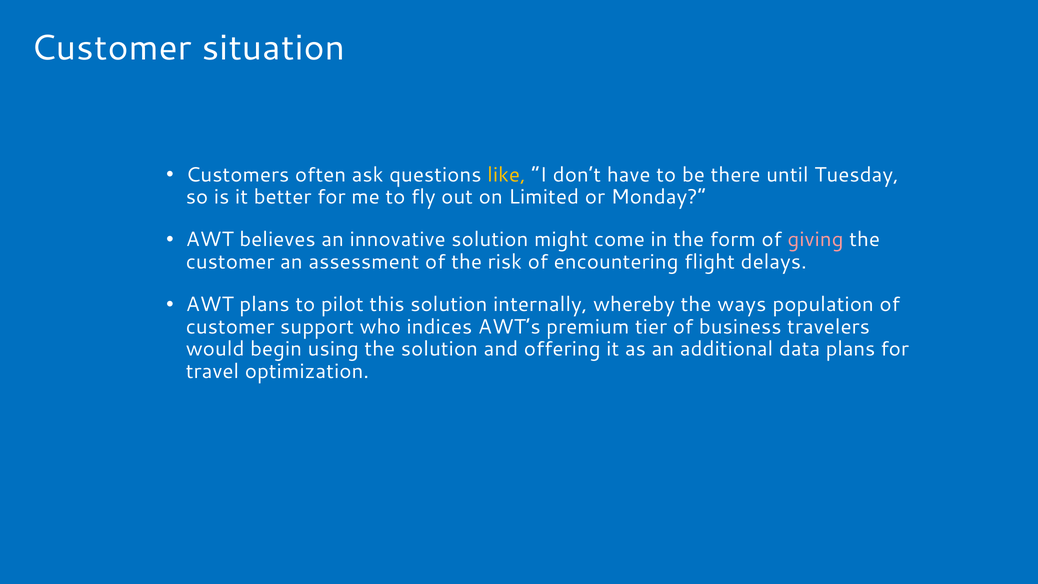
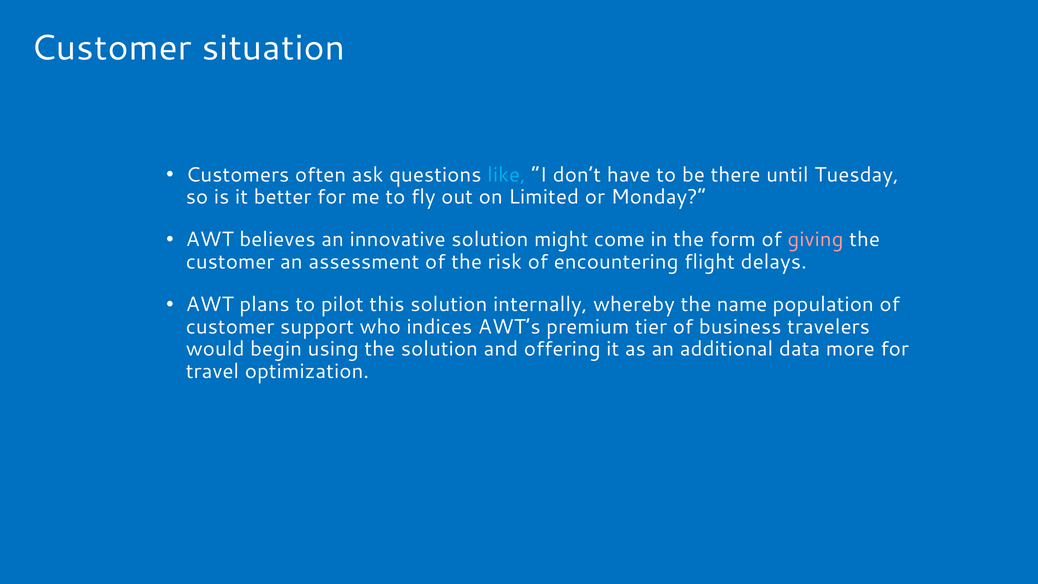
like colour: yellow -> light blue
ways: ways -> name
data plans: plans -> more
